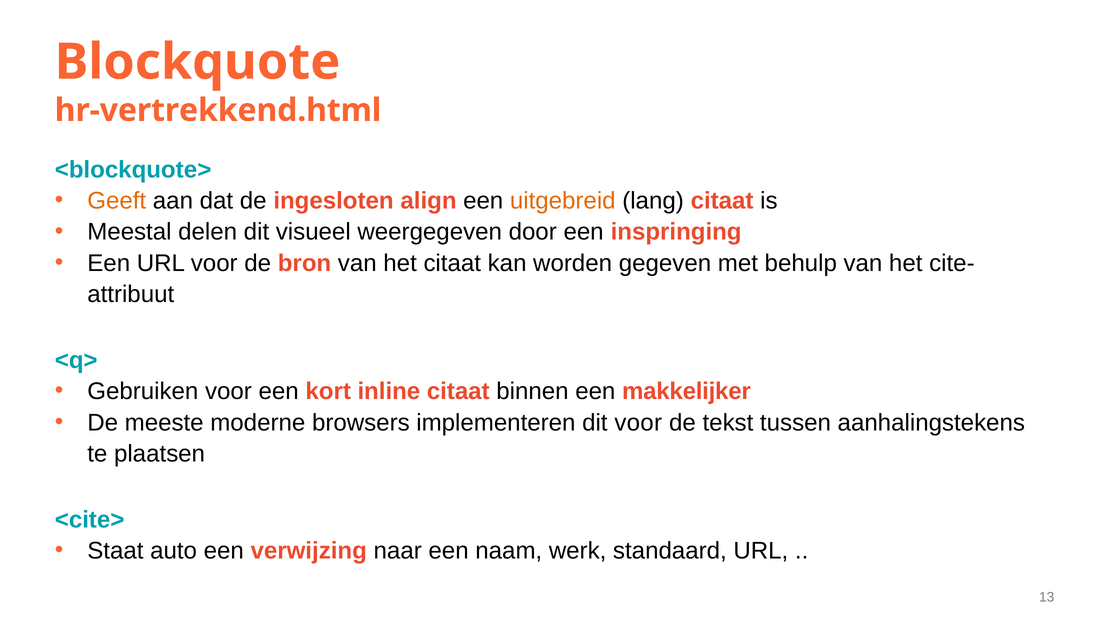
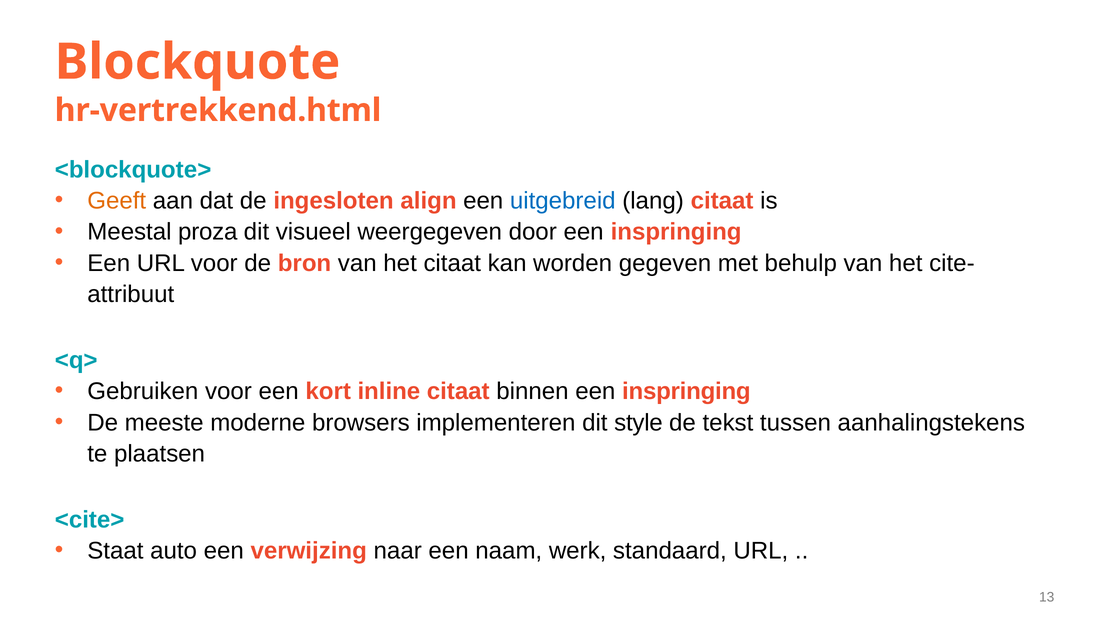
uitgebreid colour: orange -> blue
delen: delen -> proza
binnen een makkelijker: makkelijker -> inspringing
dit voor: voor -> style
